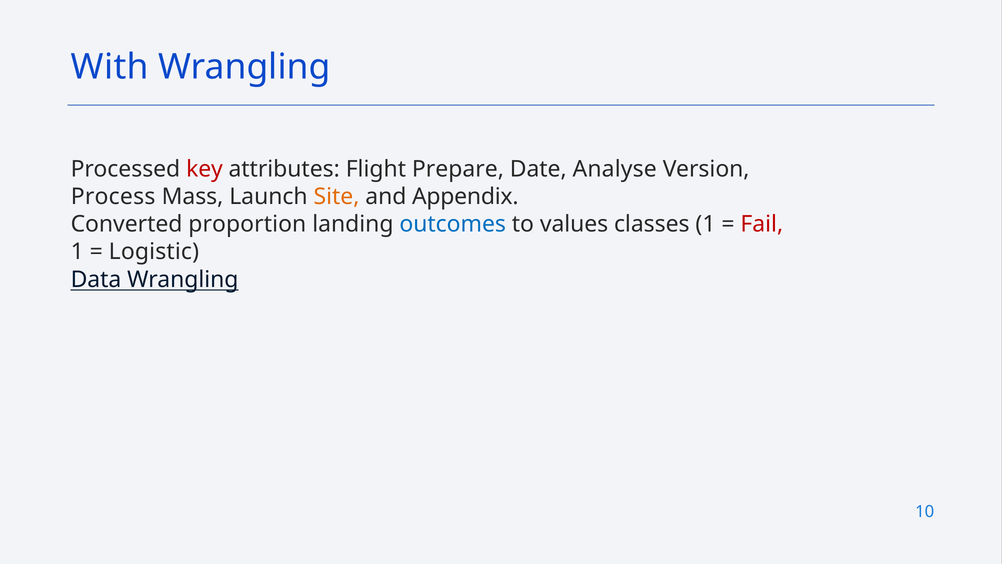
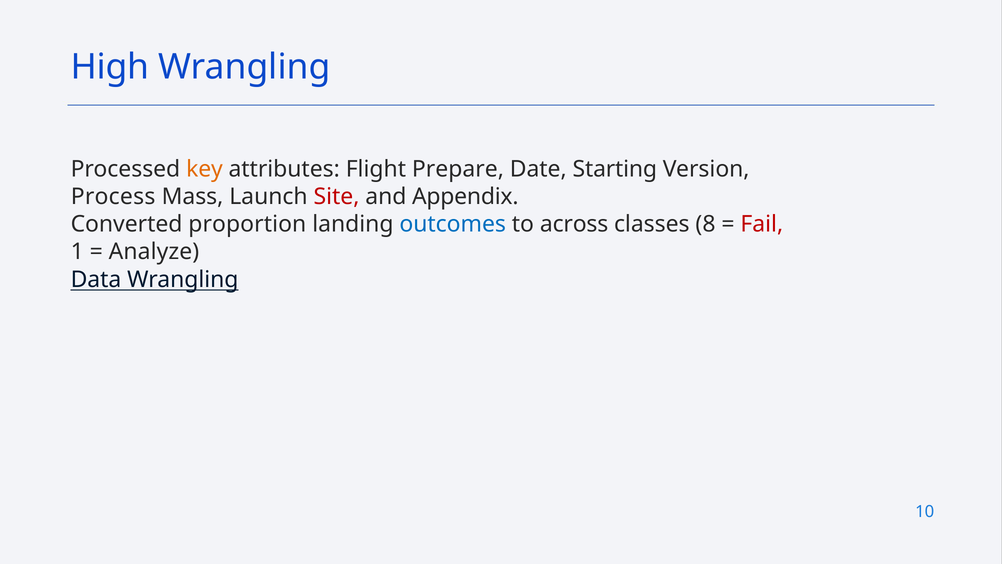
With: With -> High
key colour: red -> orange
Analyse: Analyse -> Starting
Site colour: orange -> red
values: values -> across
classes 1: 1 -> 8
Logistic: Logistic -> Analyze
